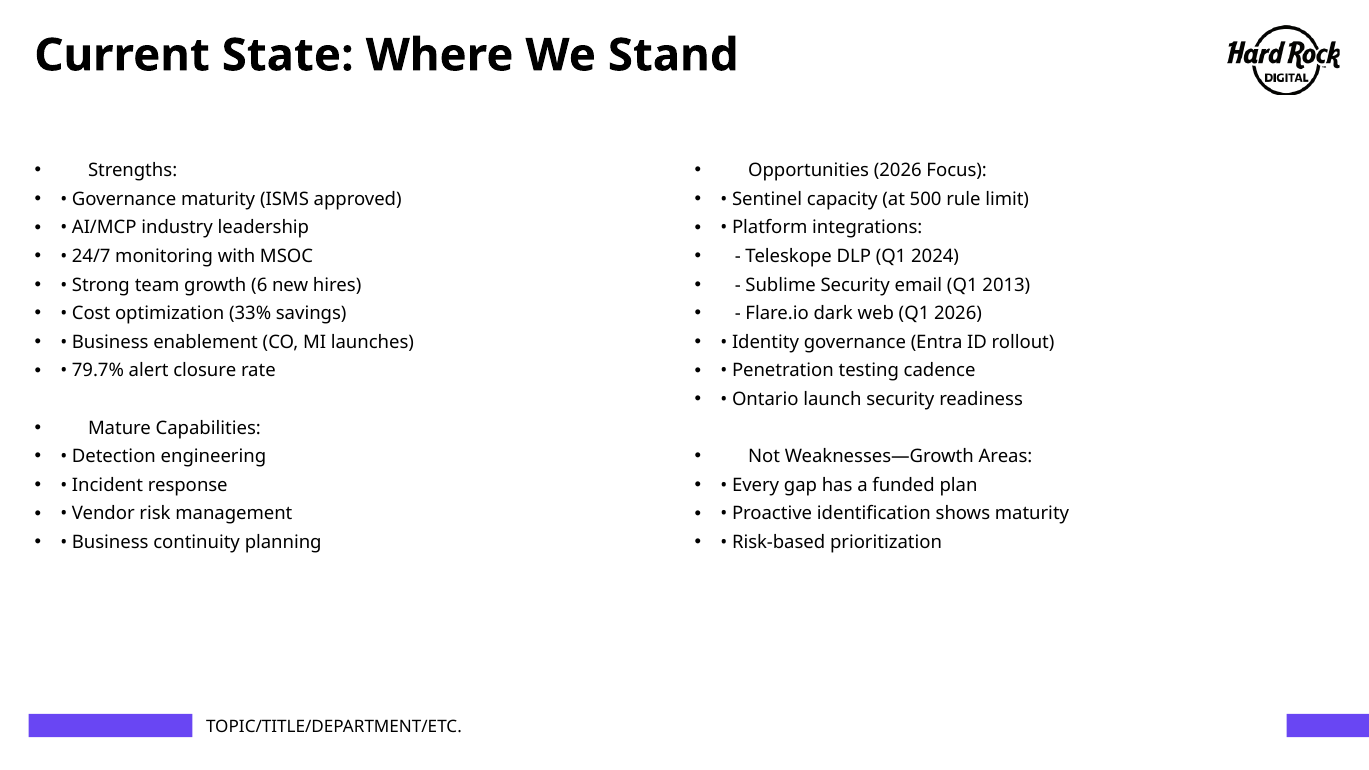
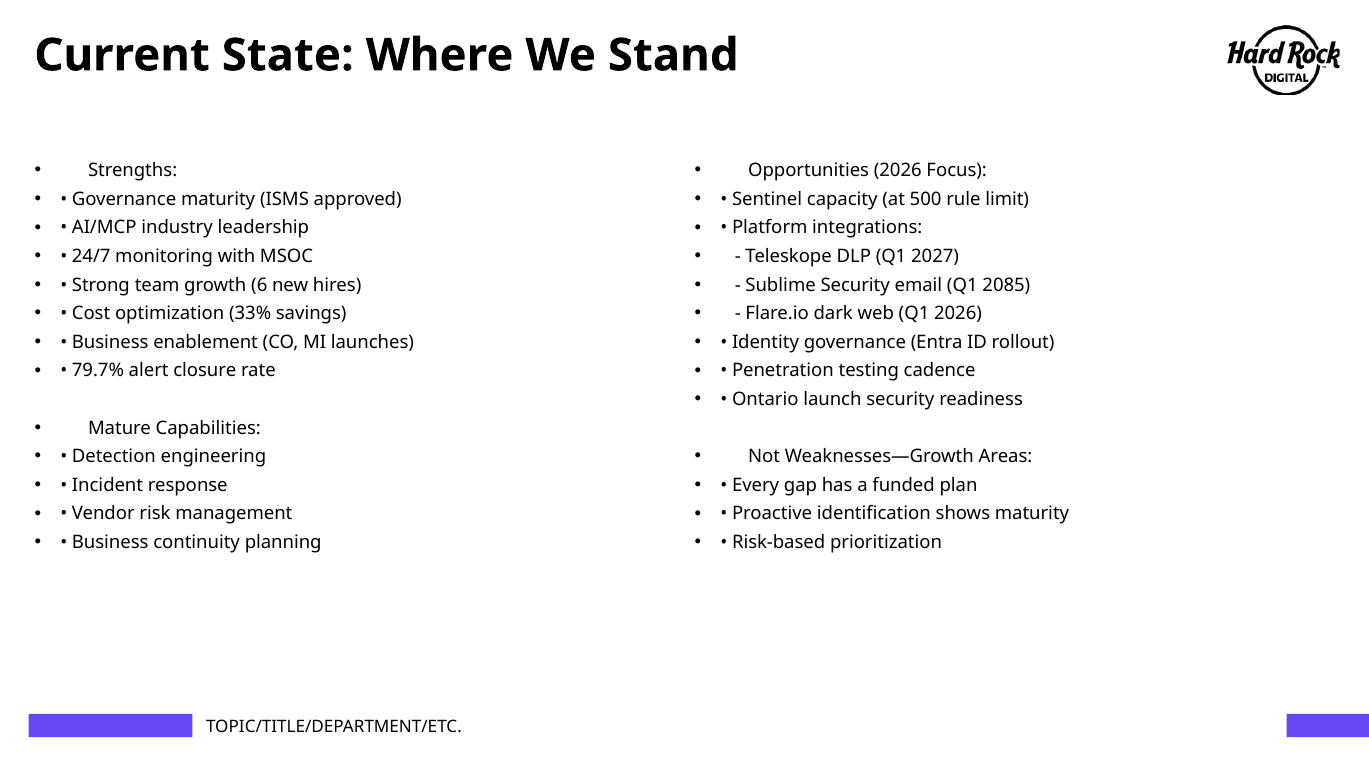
2024: 2024 -> 2027
2013: 2013 -> 2085
